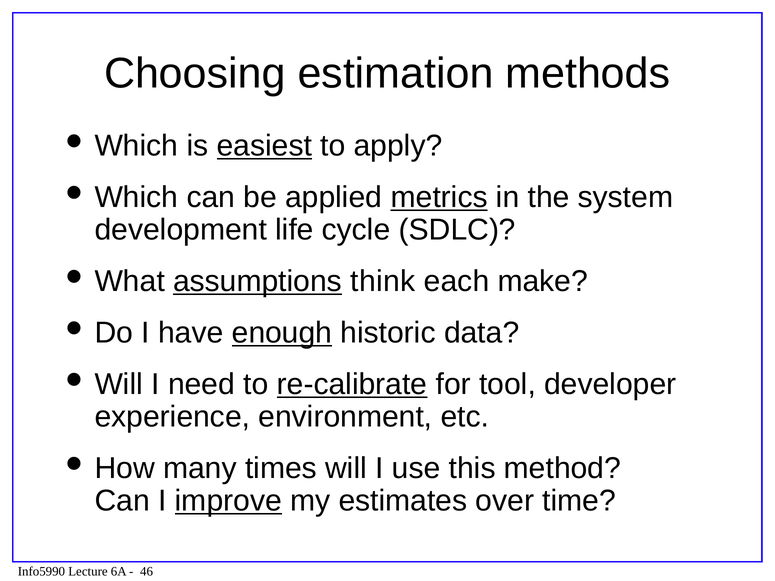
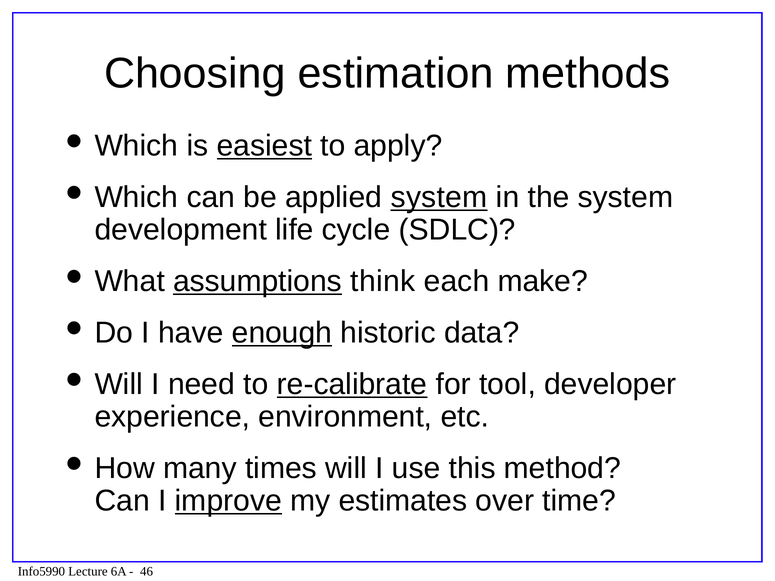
applied metrics: metrics -> system
